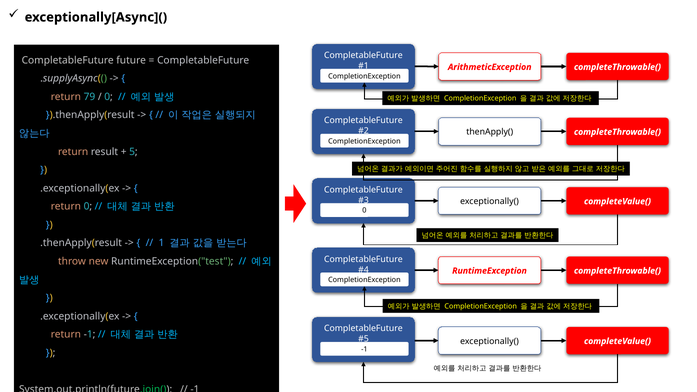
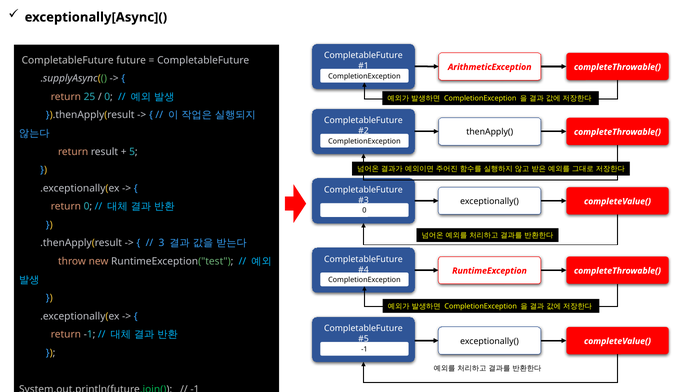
79: 79 -> 25
1: 1 -> 3
